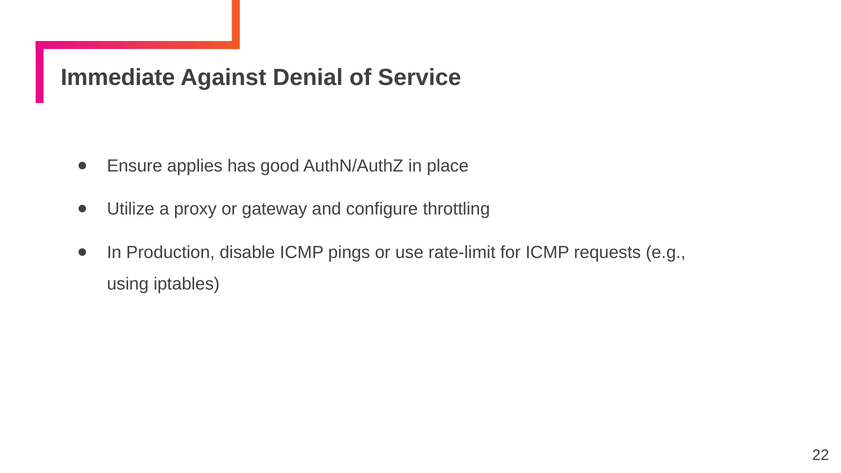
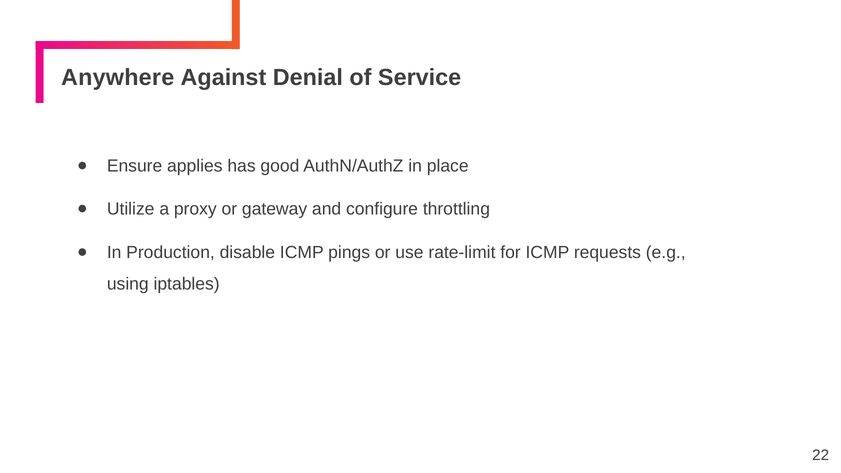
Immediate: Immediate -> Anywhere
